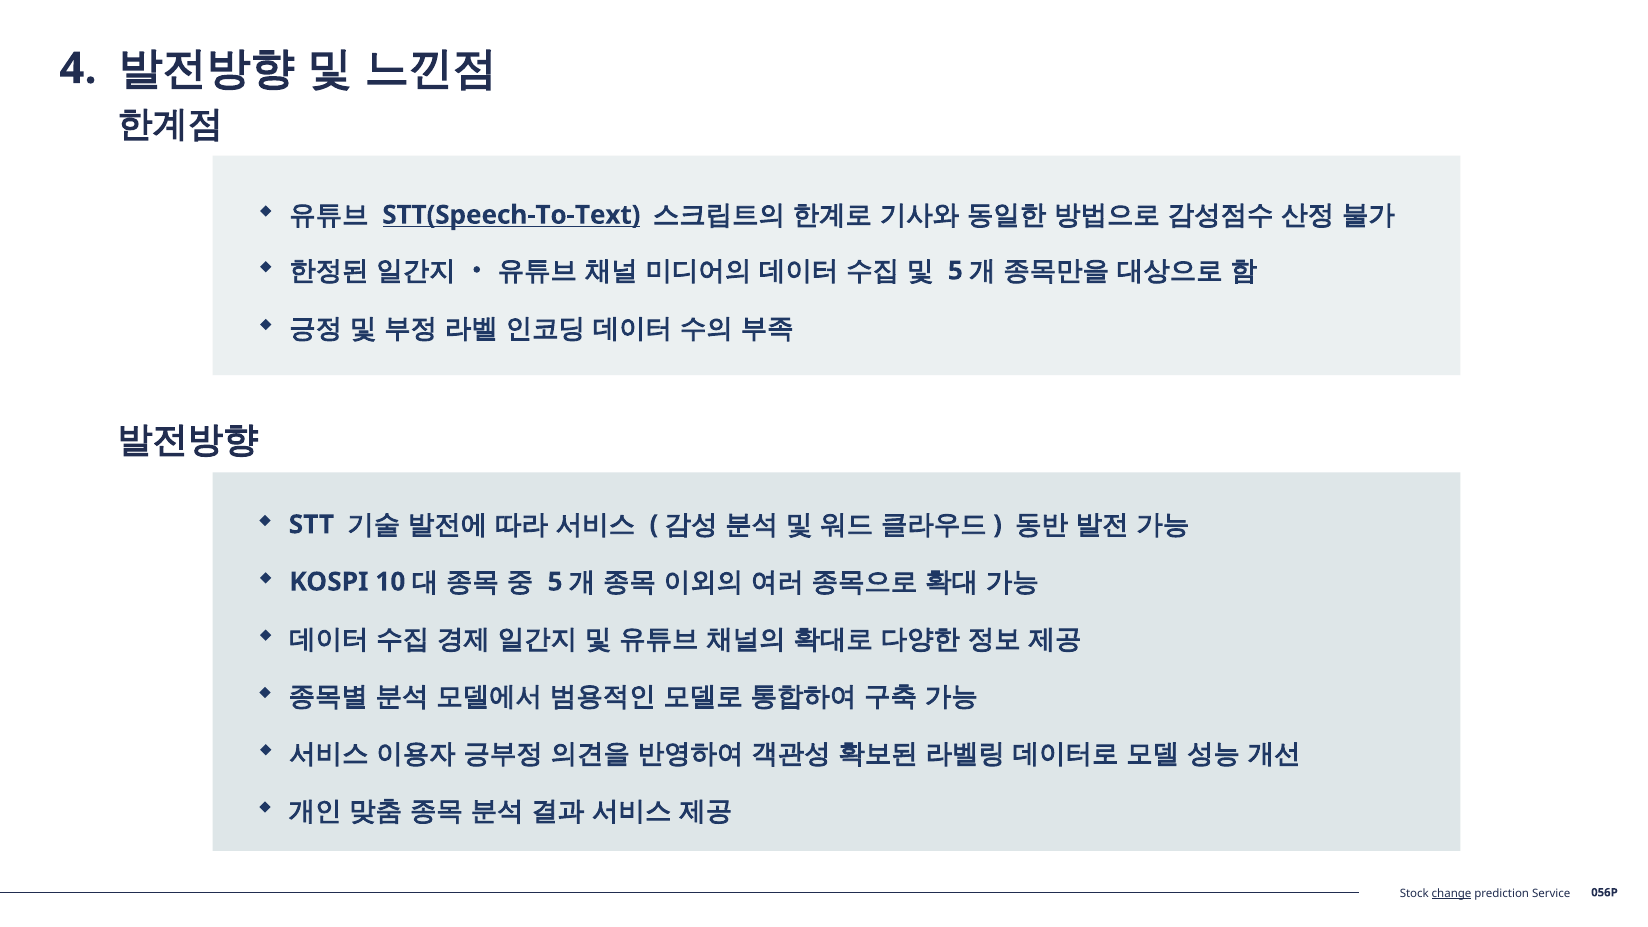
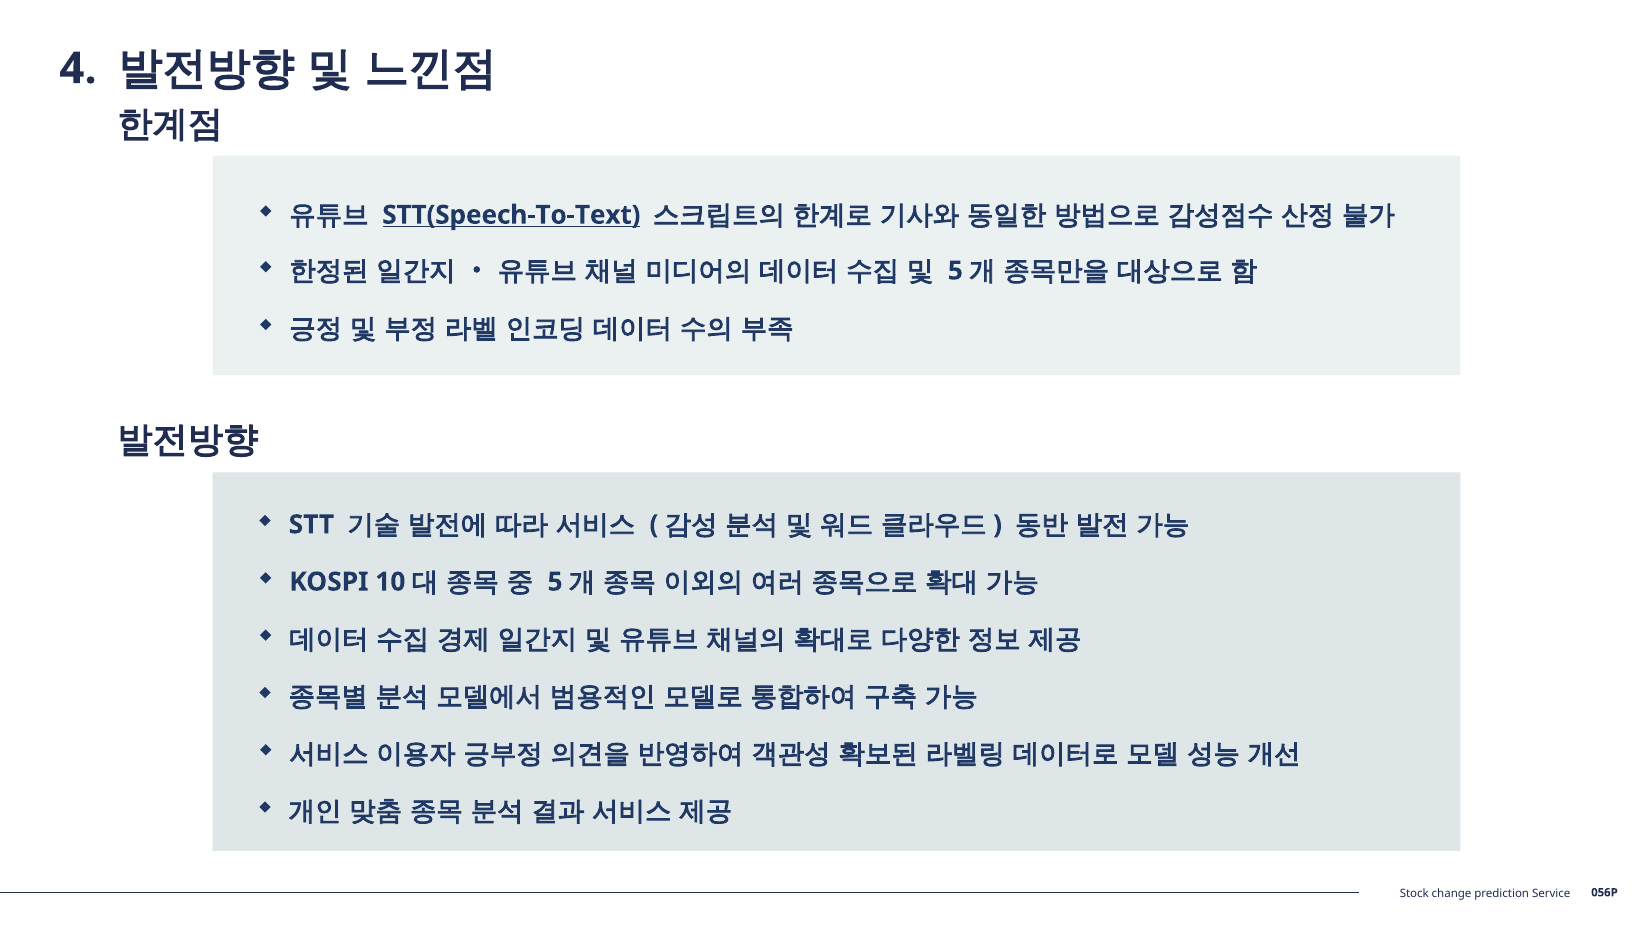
change underline: present -> none
